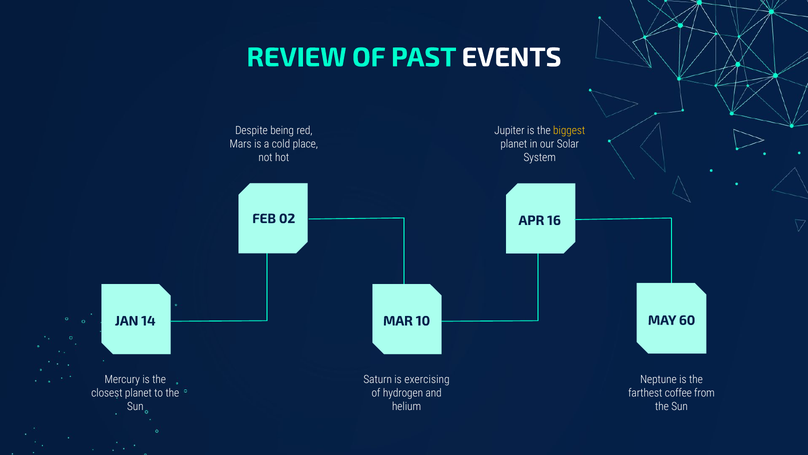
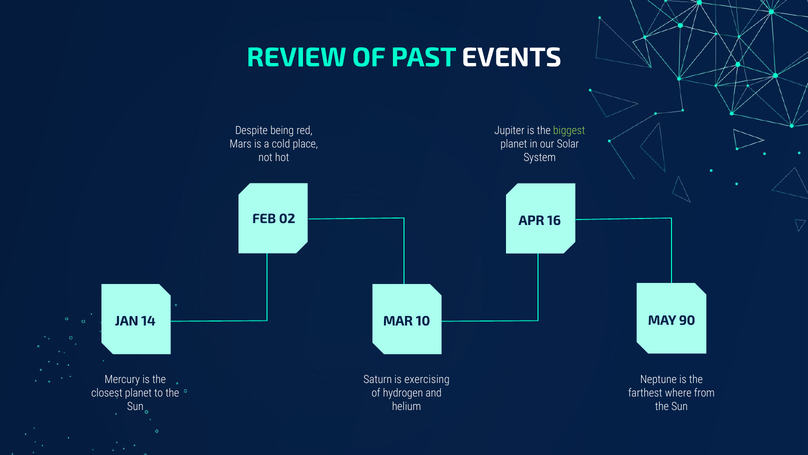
biggest colour: yellow -> light green
60: 60 -> 90
coffee: coffee -> where
